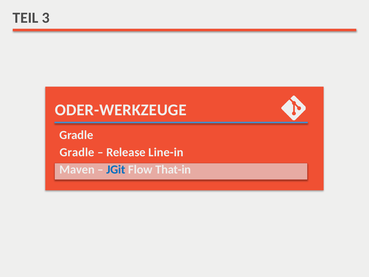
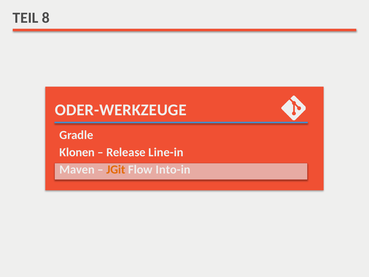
3: 3 -> 8
Gradle at (77, 152): Gradle -> Klonen
JGit colour: blue -> orange
That-in: That-in -> Into-in
